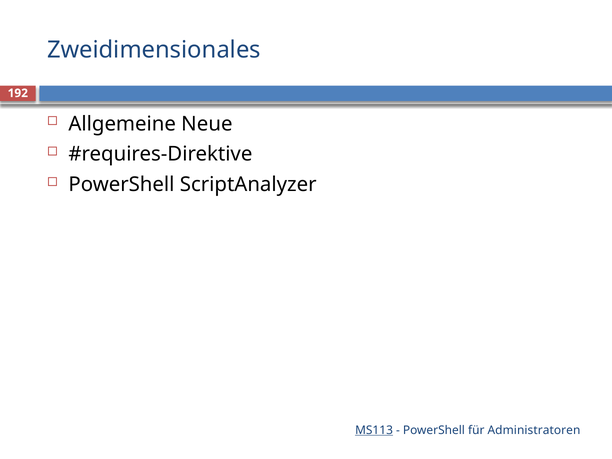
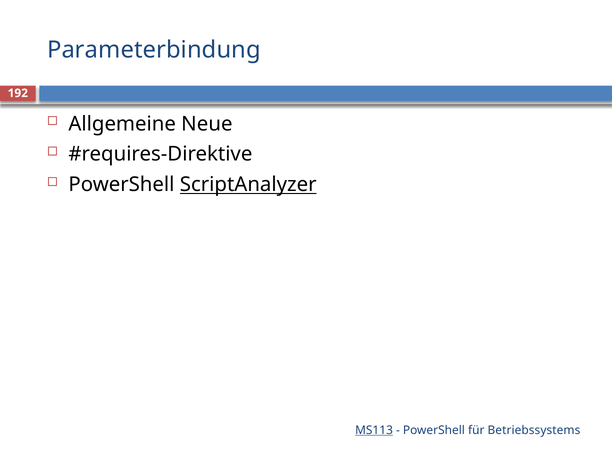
Zweidimensionales: Zweidimensionales -> Parameterbindung
ScriptAnalyzer underline: none -> present
Administratoren: Administratoren -> Betriebssystems
